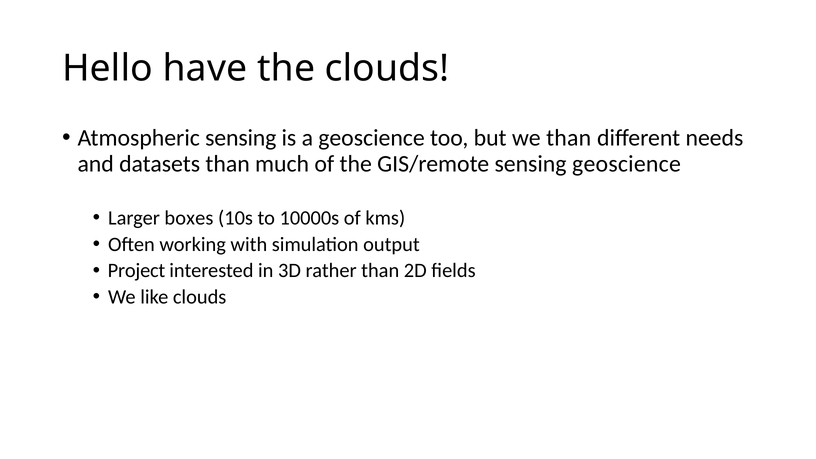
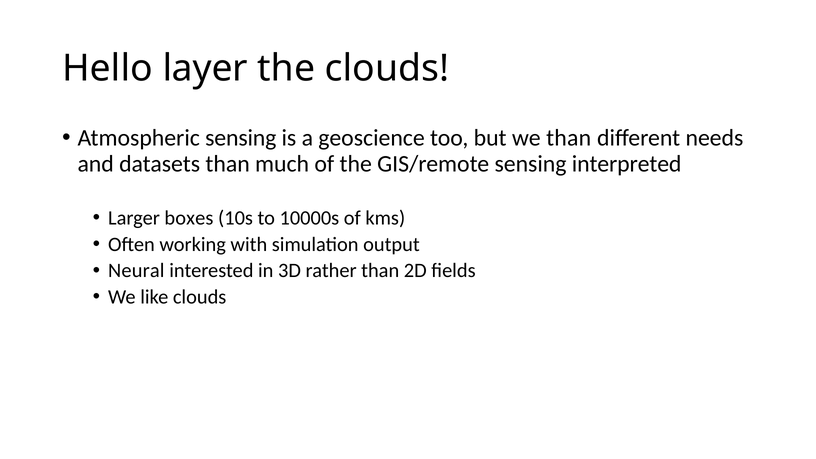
have: have -> layer
sensing geoscience: geoscience -> interpreted
Project: Project -> Neural
